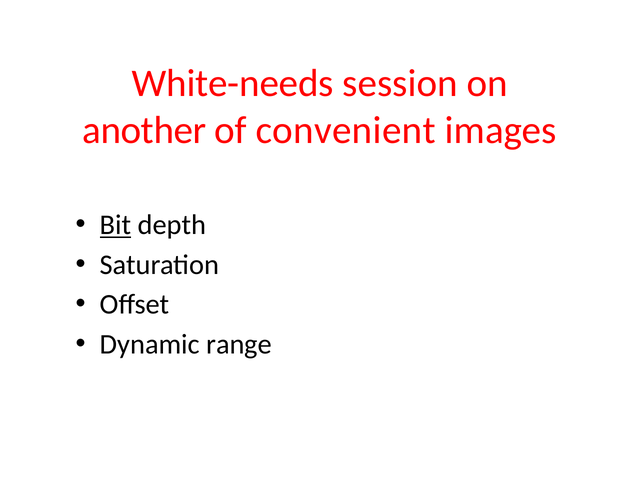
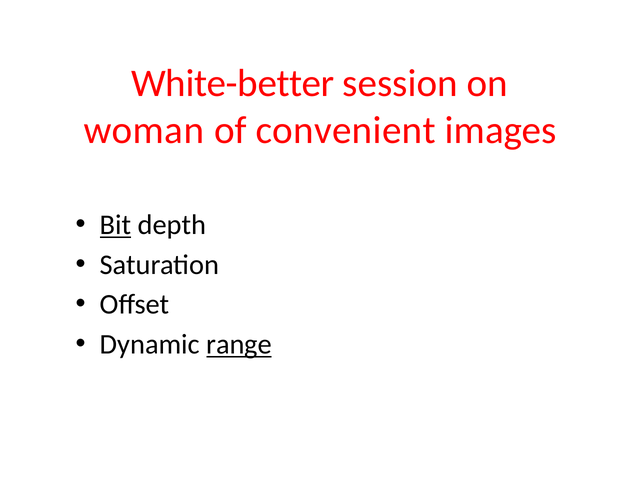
White-needs: White-needs -> White-better
another: another -> woman
range underline: none -> present
